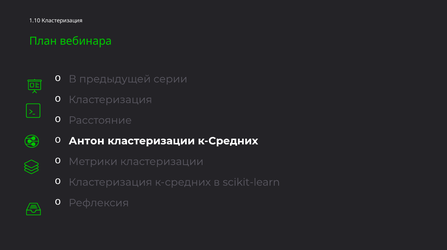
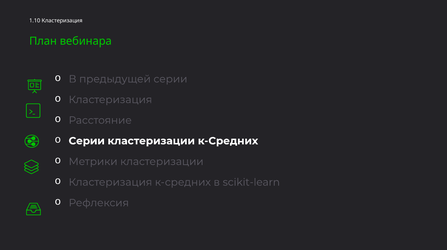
Антон at (87, 141): Антон -> Серии
